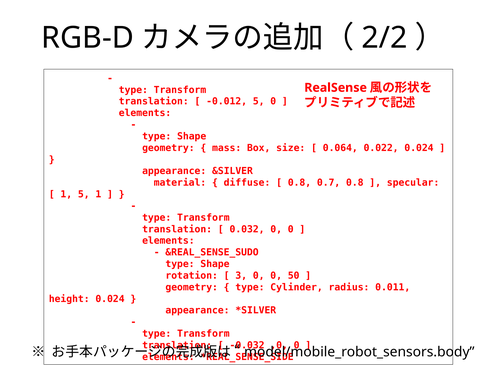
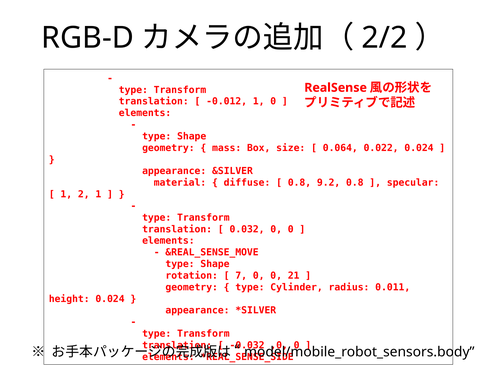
-0.012 5: 5 -> 1
0.7: 0.7 -> 9.2
1 5: 5 -> 2
&REAL_SENSE_SUDO: &REAL_SENSE_SUDO -> &REAL_SENSE_MOVE
3: 3 -> 7
50: 50 -> 21
